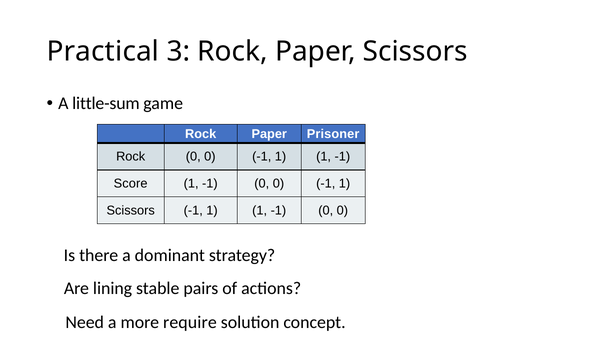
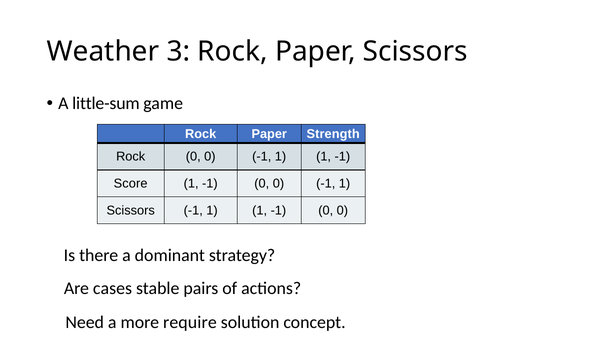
Practical: Practical -> Weather
Prisoner: Prisoner -> Strength
lining: lining -> cases
